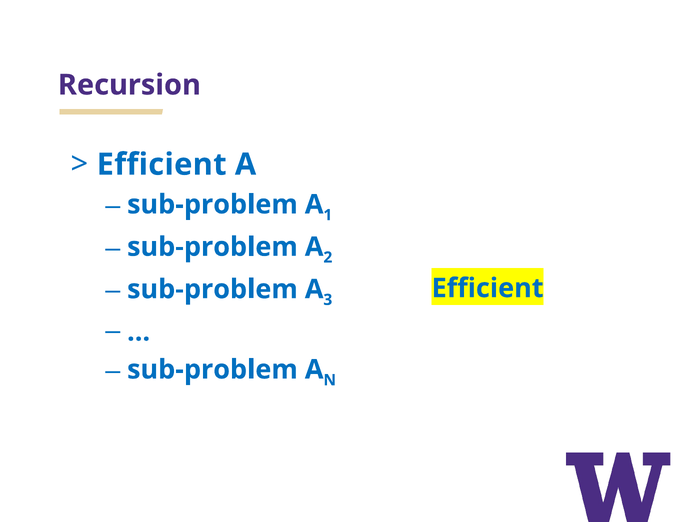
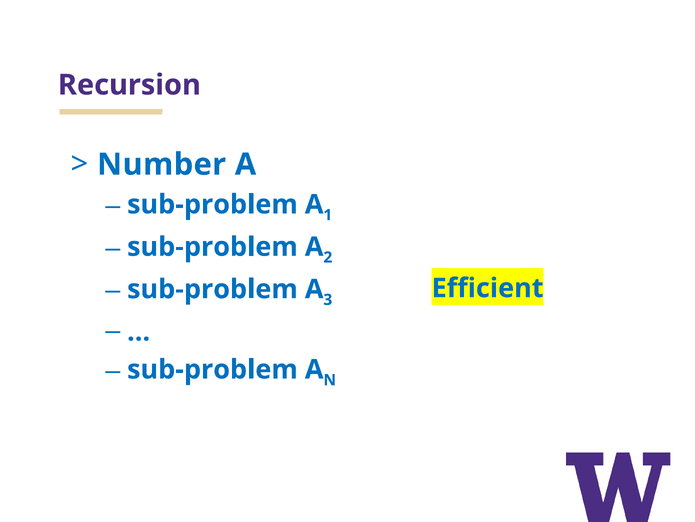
Efficient at (162, 164): Efficient -> Number
